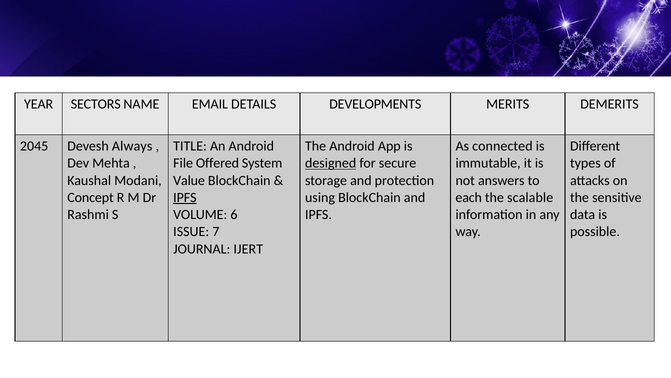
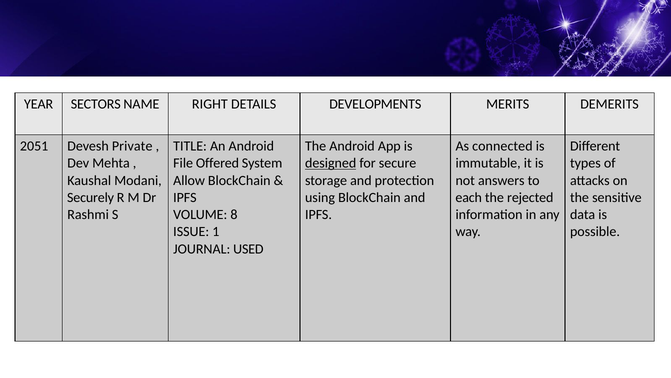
EMAIL: EMAIL -> RIGHT
2045: 2045 -> 2051
Always: Always -> Private
Value: Value -> Allow
Concept: Concept -> Securely
IPFS at (185, 197) underline: present -> none
scalable: scalable -> rejected
6: 6 -> 8
7: 7 -> 1
IJERT: IJERT -> USED
